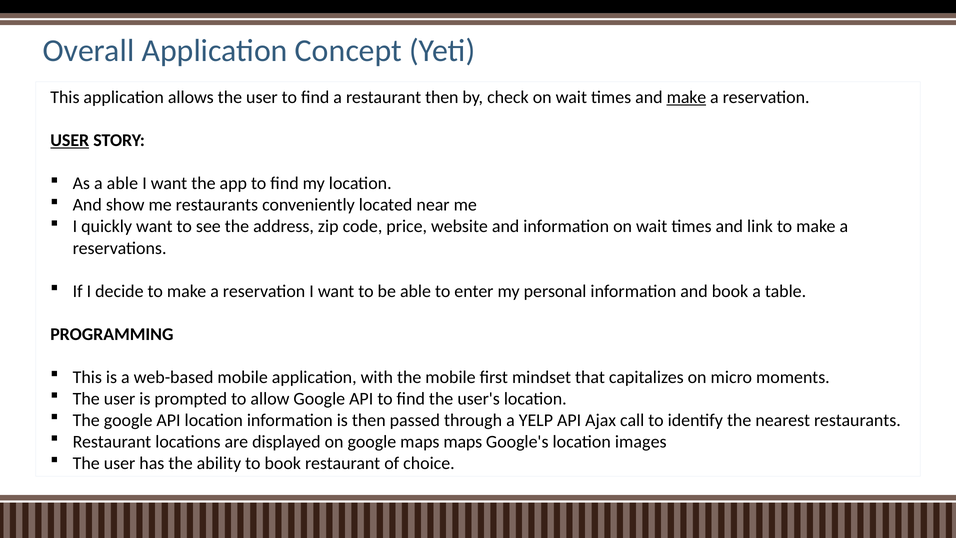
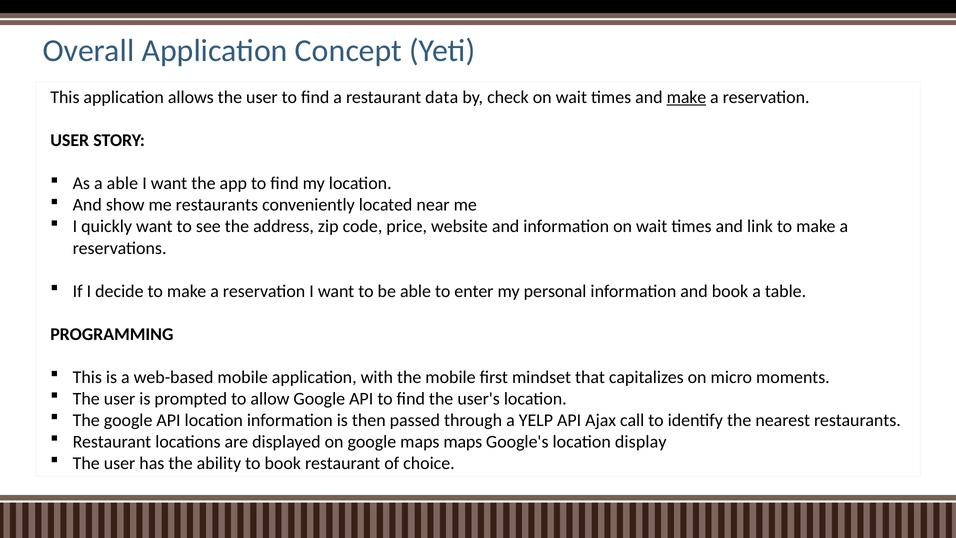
restaurant then: then -> data
USER at (70, 140) underline: present -> none
images: images -> display
